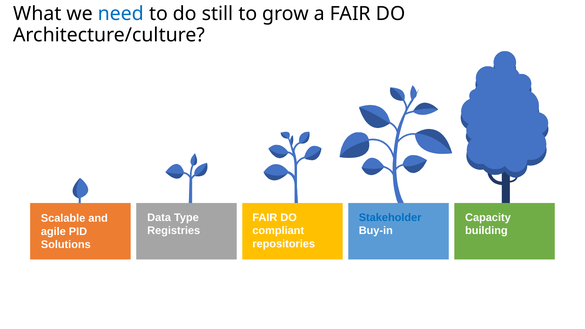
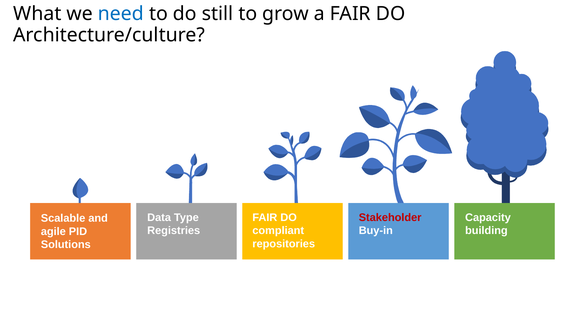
Stakeholder colour: blue -> red
